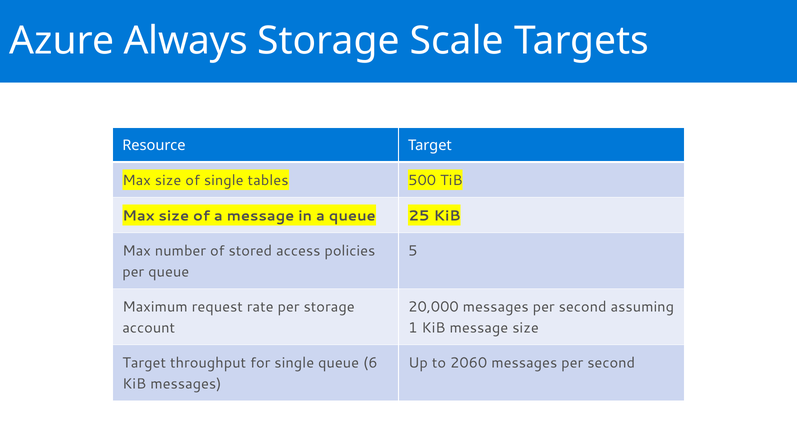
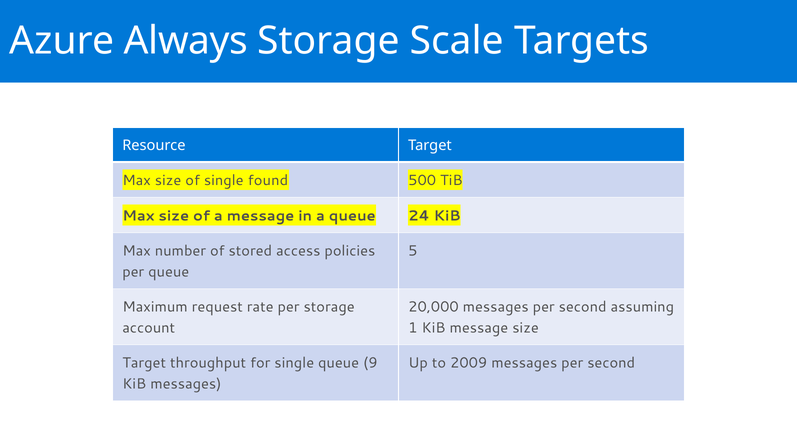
tables: tables -> found
25: 25 -> 24
6: 6 -> 9
2060: 2060 -> 2009
